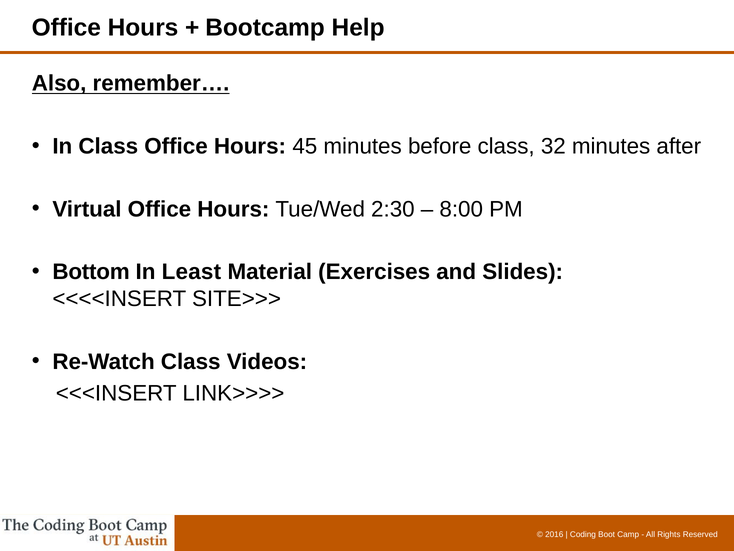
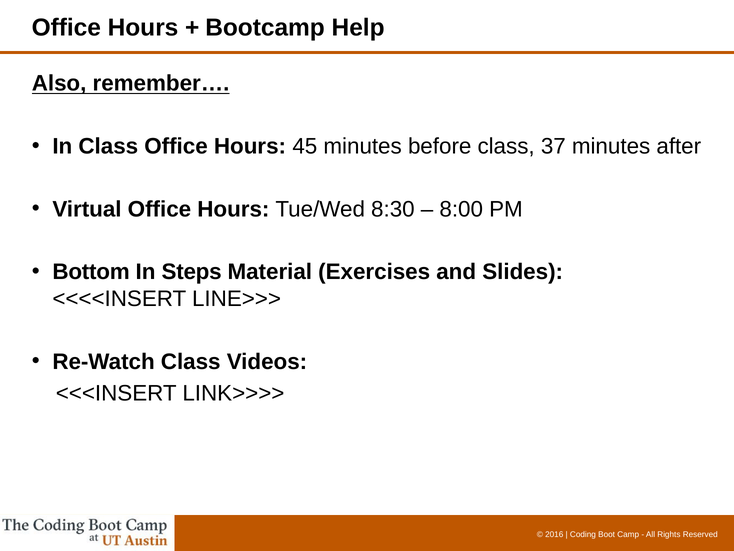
32: 32 -> 37
2:30: 2:30 -> 8:30
Least: Least -> Steps
SITE>>>: SITE>>> -> LINE>>>
